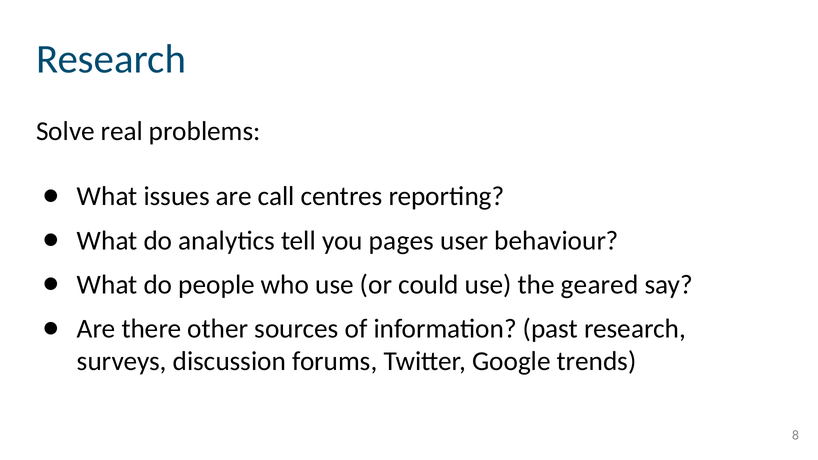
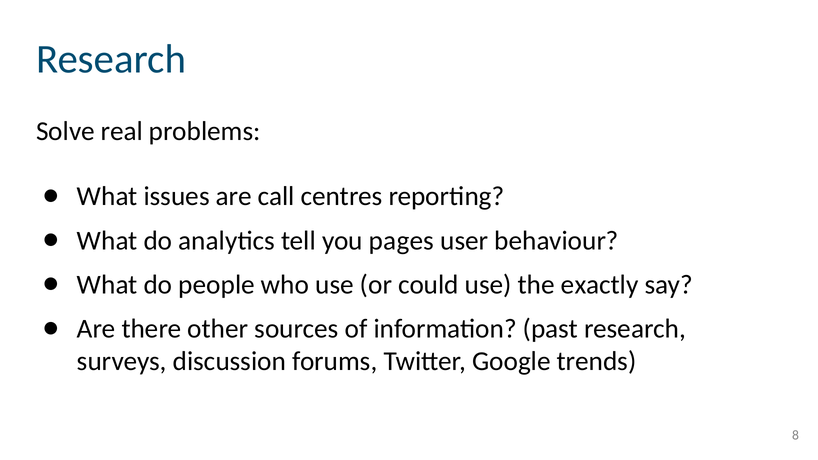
geared: geared -> exactly
